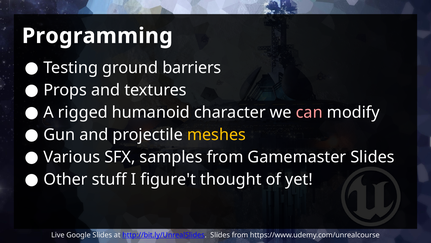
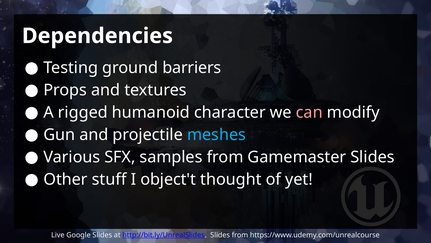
Programming: Programming -> Dependencies
meshes colour: yellow -> light blue
figure't: figure't -> object't
